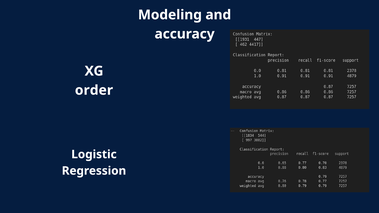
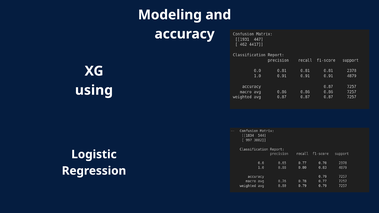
order: order -> using
